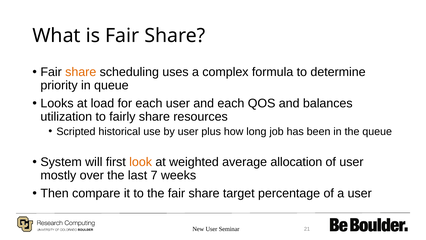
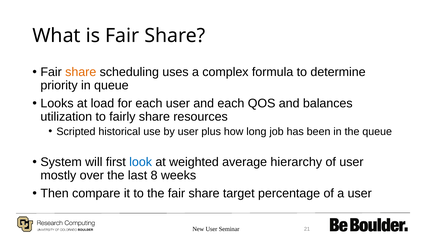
look colour: orange -> blue
allocation: allocation -> hierarchy
7: 7 -> 8
